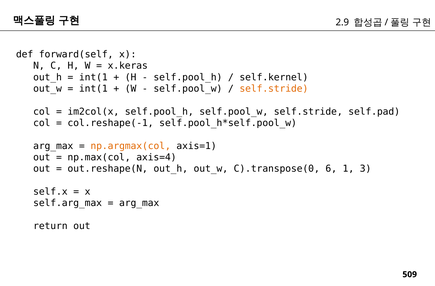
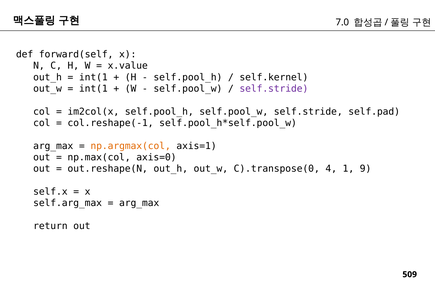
2.9: 2.9 -> 7.0
x.keras: x.keras -> x.value
self.stride at (274, 89) colour: orange -> purple
axis=4: axis=4 -> axis=0
6: 6 -> 4
3: 3 -> 9
